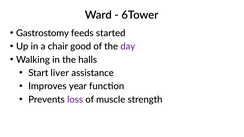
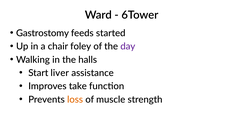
good: good -> foley
year: year -> take
loss colour: purple -> orange
